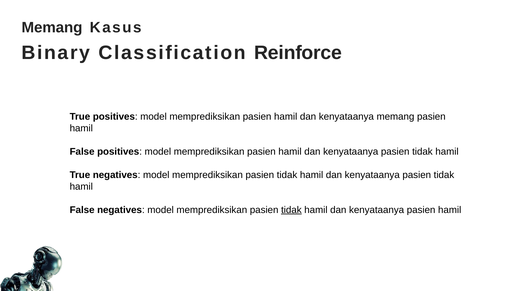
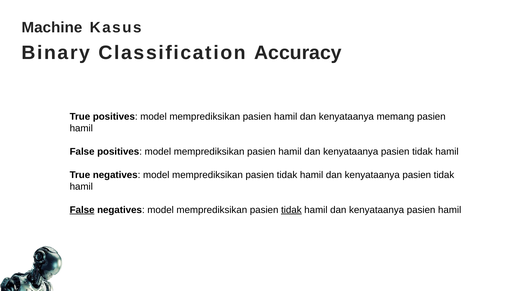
Memang at (52, 28): Memang -> Machine
Reinforce: Reinforce -> Accuracy
False at (82, 210) underline: none -> present
